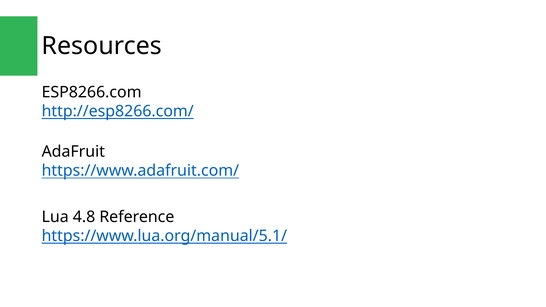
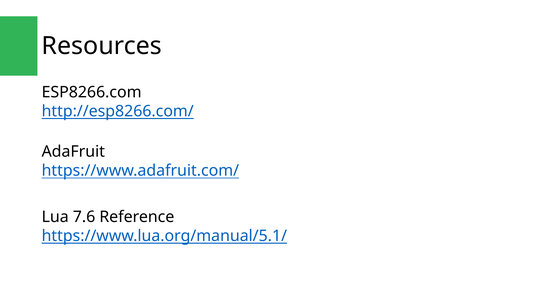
4.8: 4.8 -> 7.6
